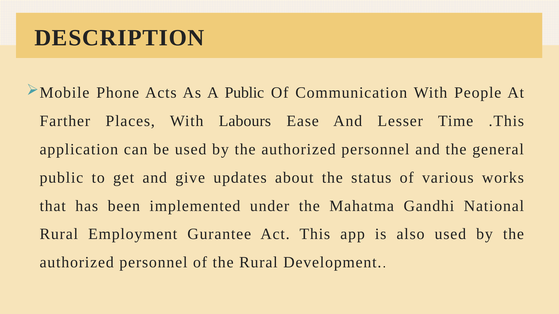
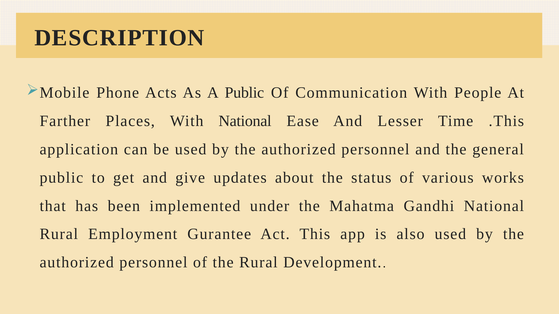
With Labours: Labours -> National
